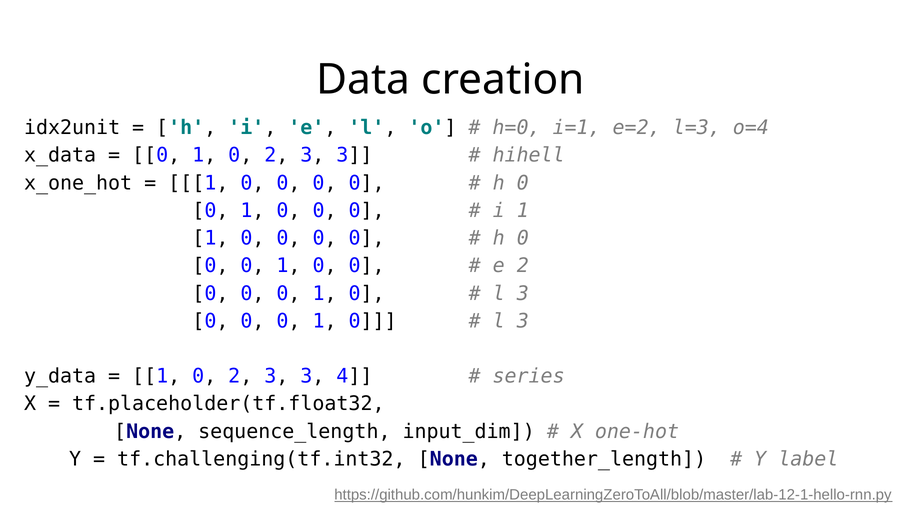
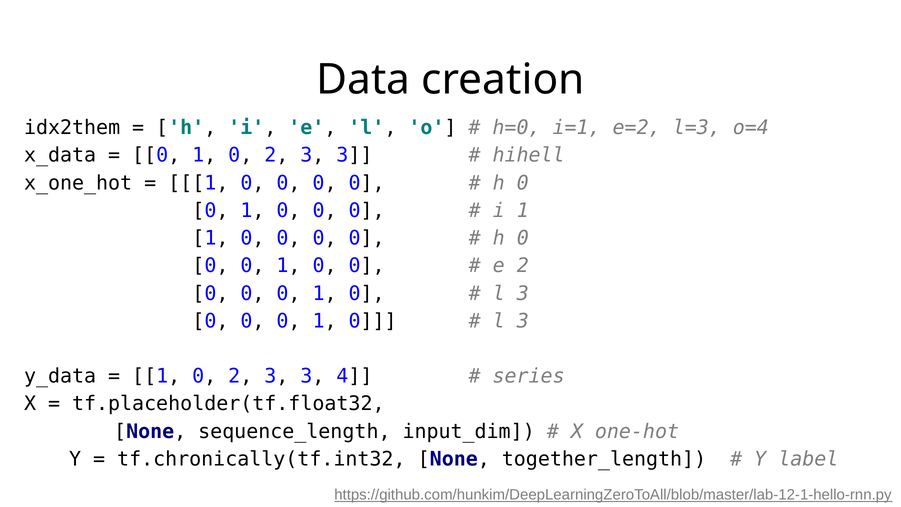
idx2unit: idx2unit -> idx2them
tf.challenging(tf.int32: tf.challenging(tf.int32 -> tf.chronically(tf.int32
